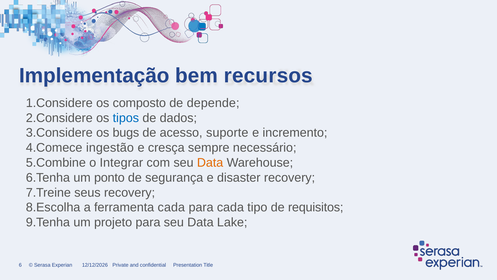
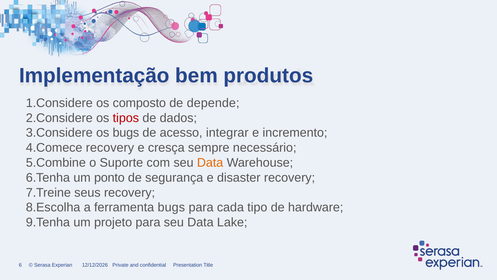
recursos: recursos -> produtos
tipos colour: blue -> red
suporte: suporte -> integrar
ingestão at (110, 148): ingestão -> recovery
Integrar: Integrar -> Suporte
ferramenta cada: cada -> bugs
requisitos: requisitos -> hardware
